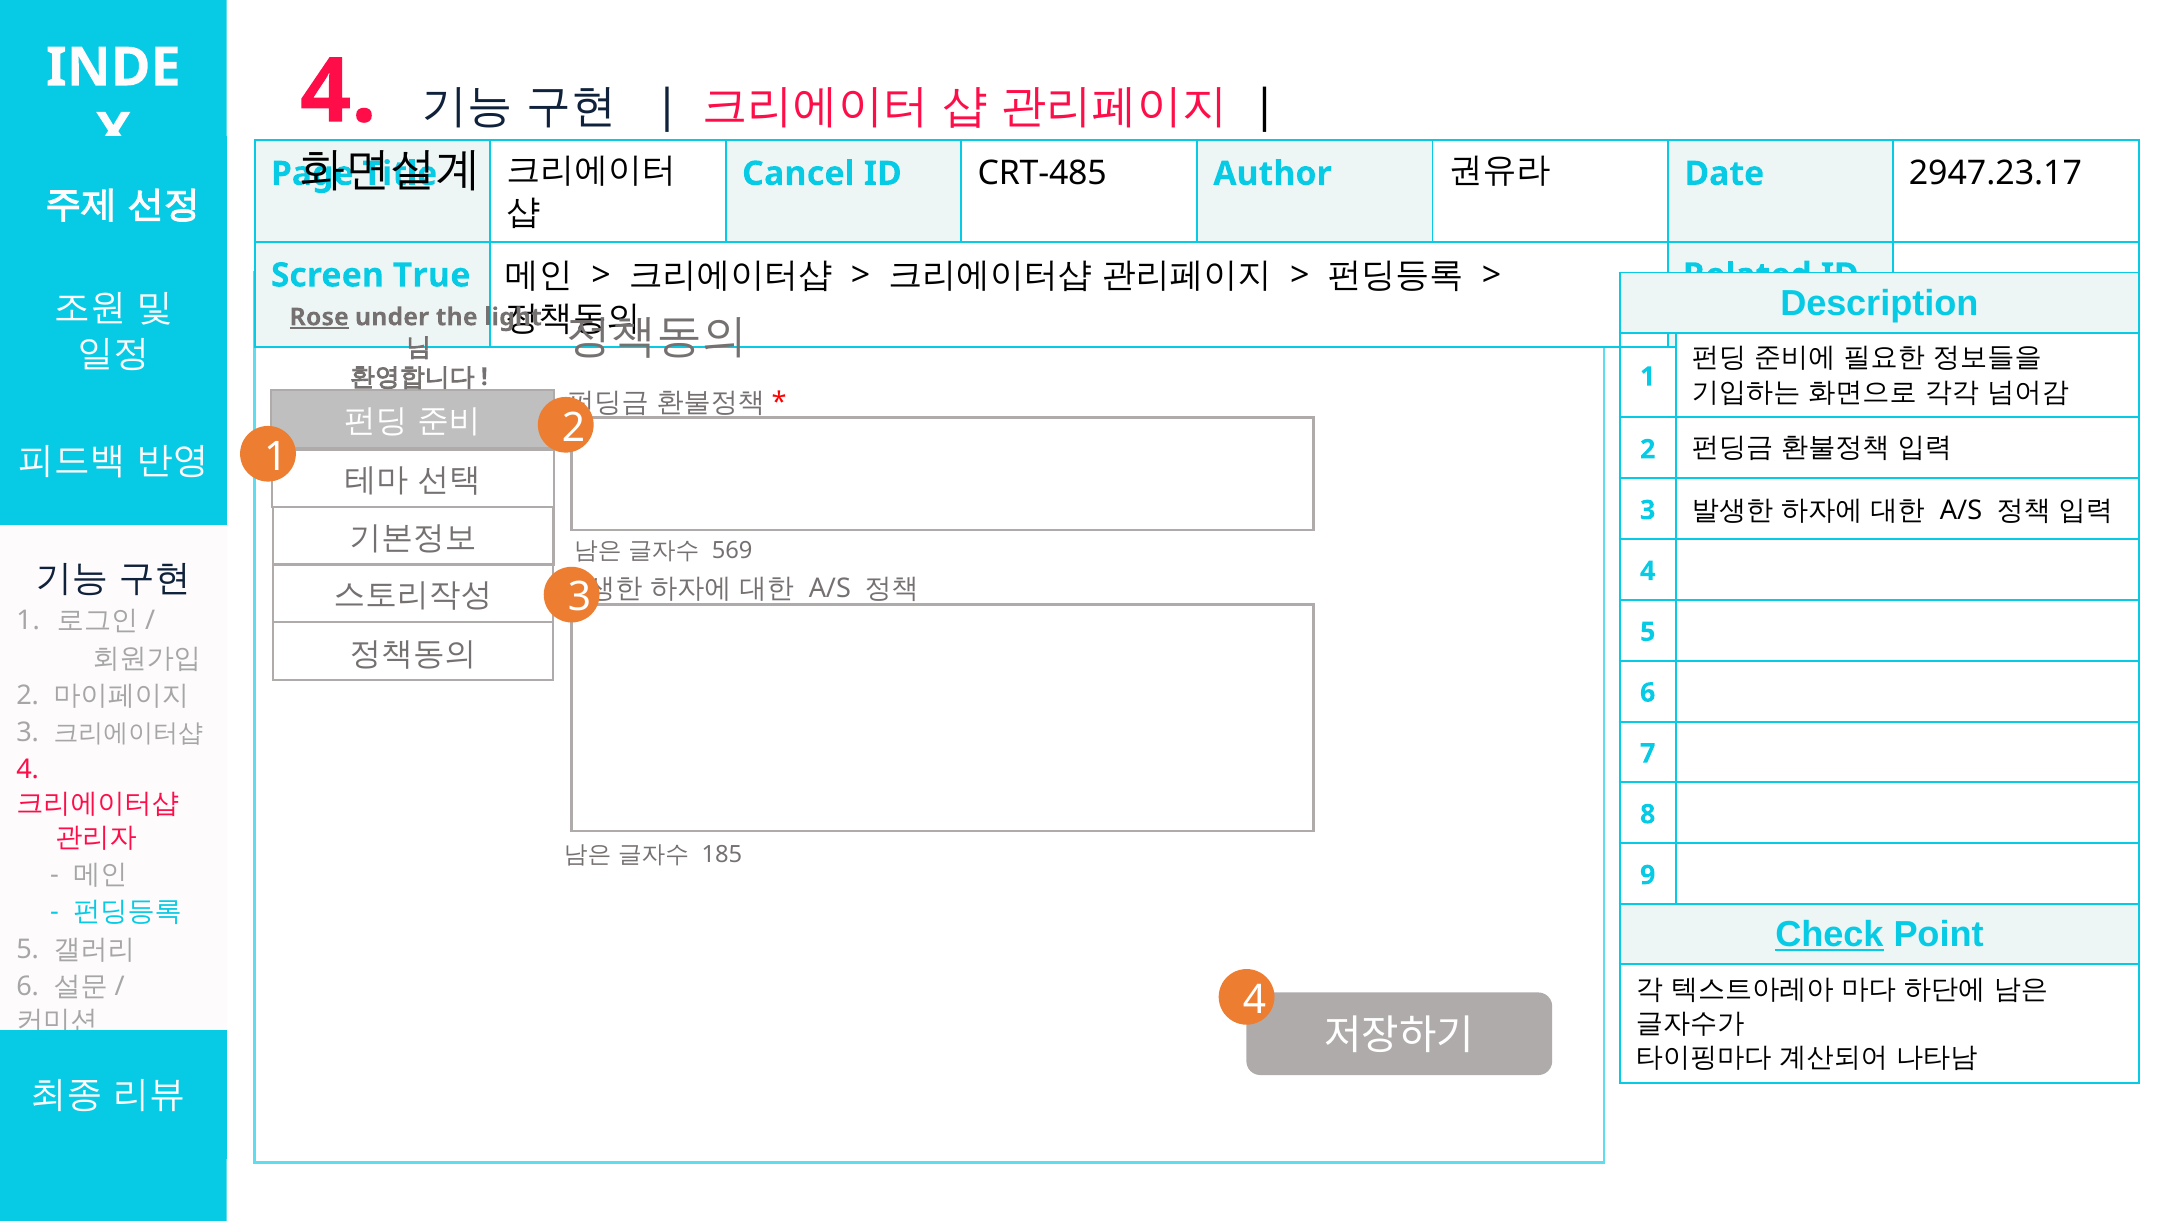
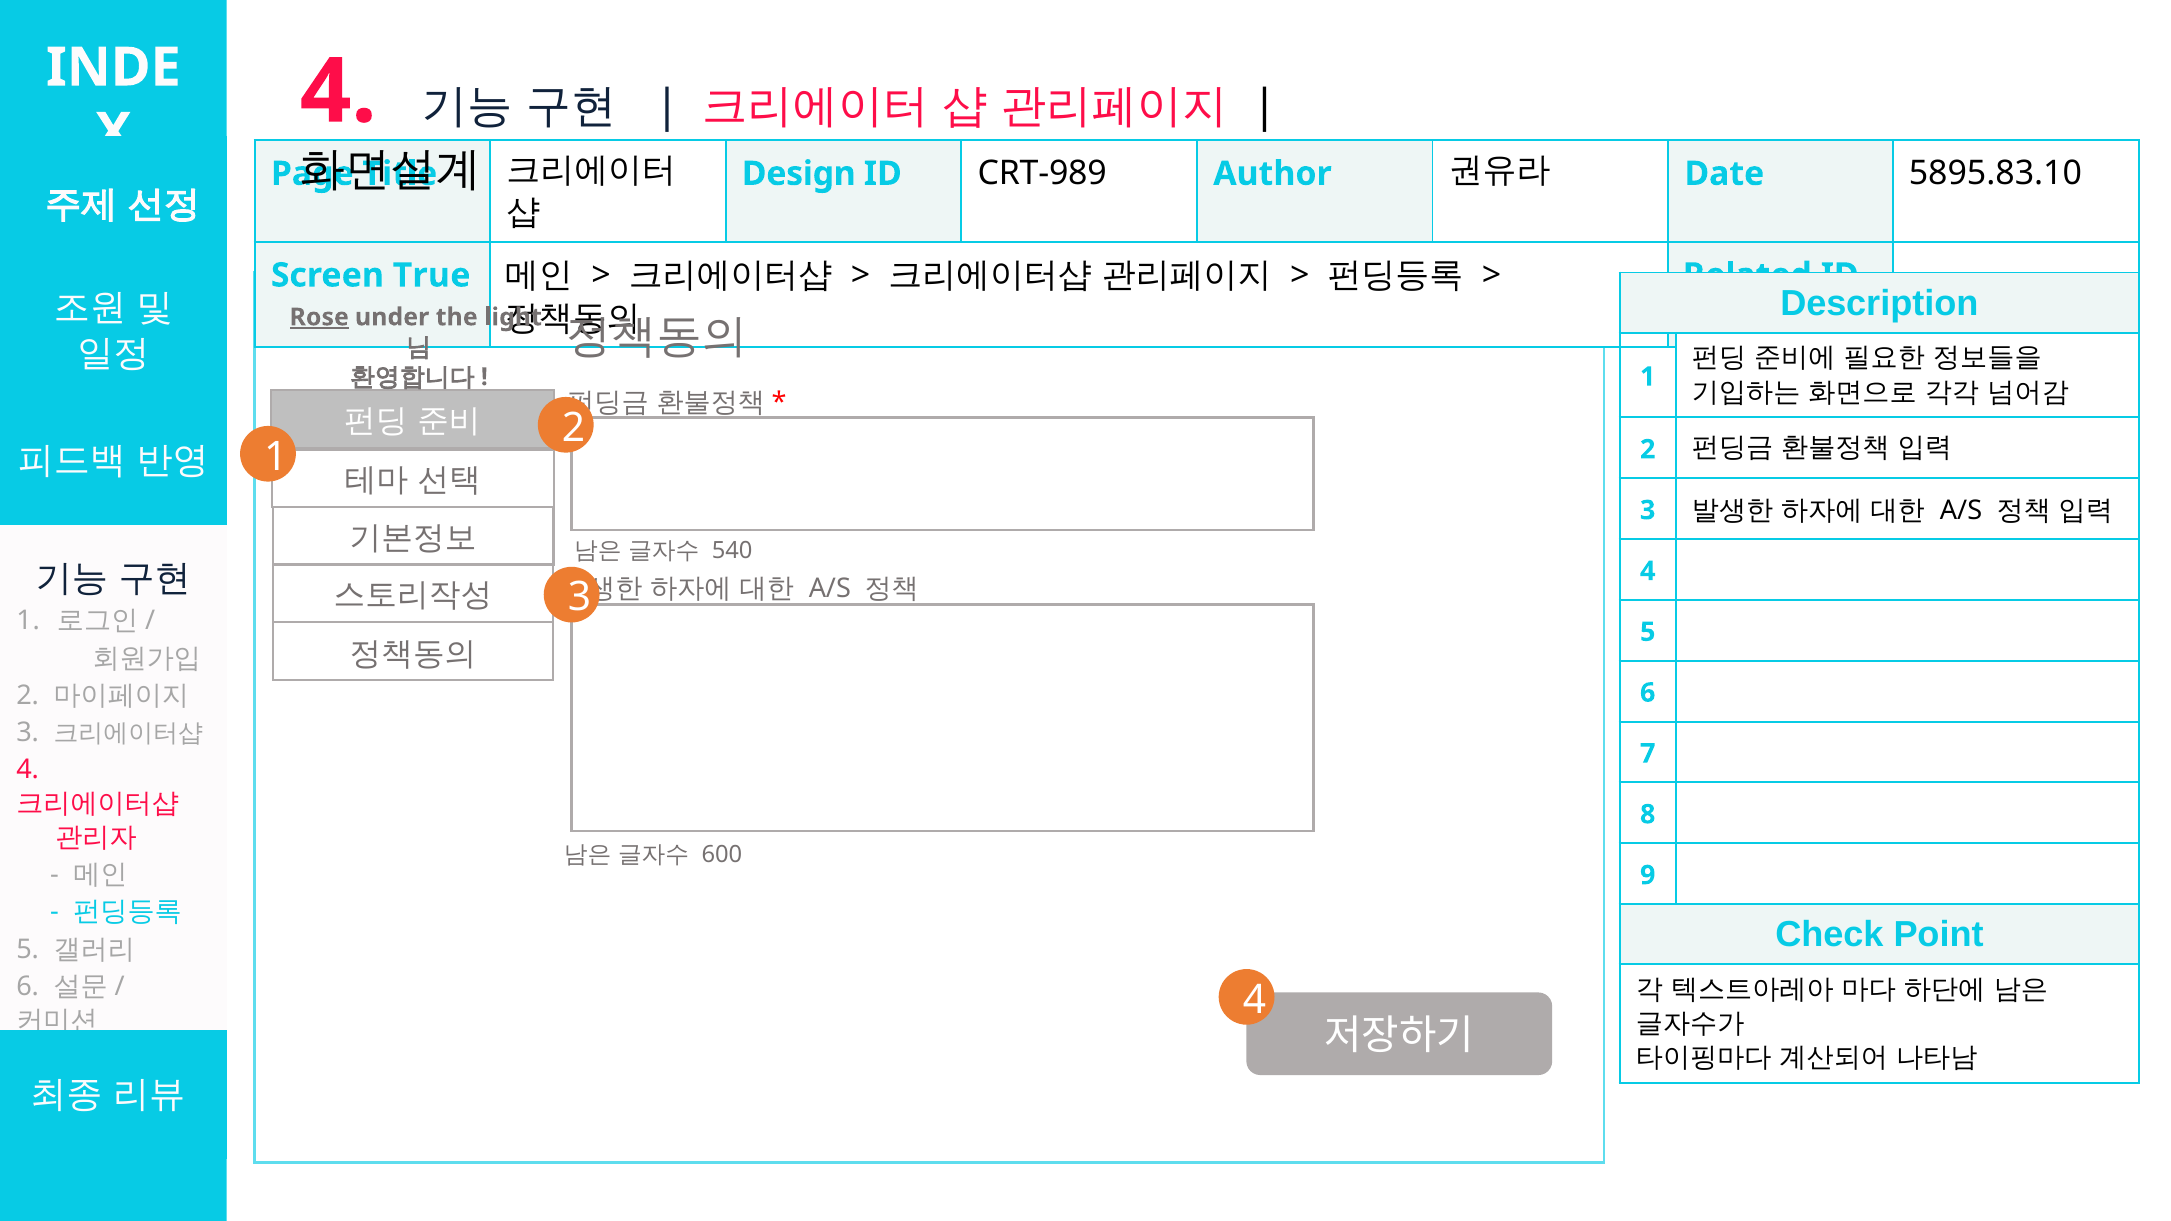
Cancel: Cancel -> Design
CRT-485: CRT-485 -> CRT-989
2947.23.17: 2947.23.17 -> 5895.83.10
569: 569 -> 540
185: 185 -> 600
Check underline: present -> none
